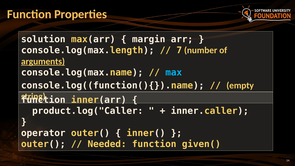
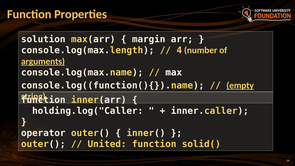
7: 7 -> 4
max colour: light blue -> white
empty underline: none -> present
product.log("Caller: product.log("Caller -> holding.log("Caller
Needed: Needed -> United
given(: given( -> solid(
